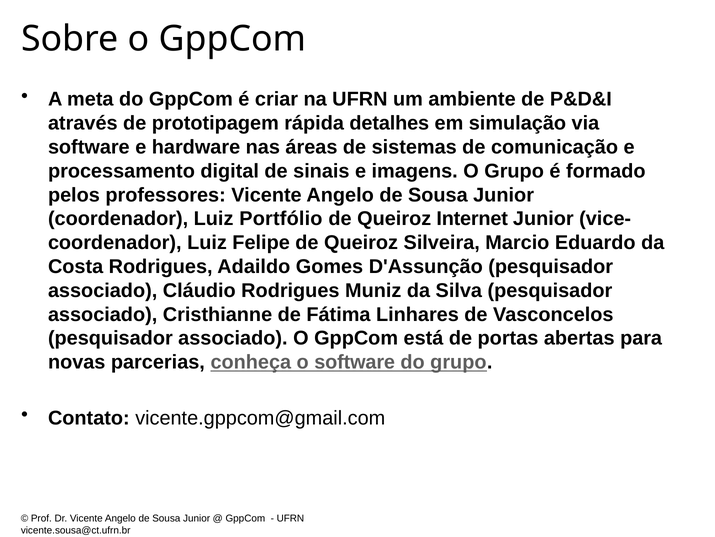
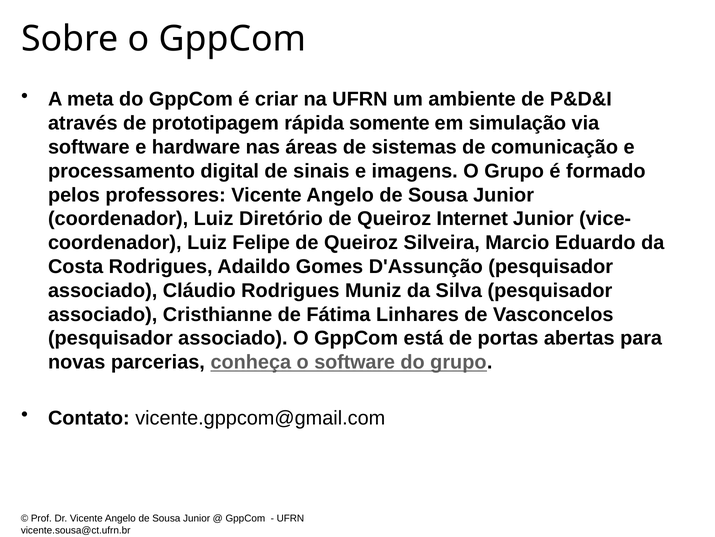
detalhes: detalhes -> somente
Portfólio: Portfólio -> Diretório
